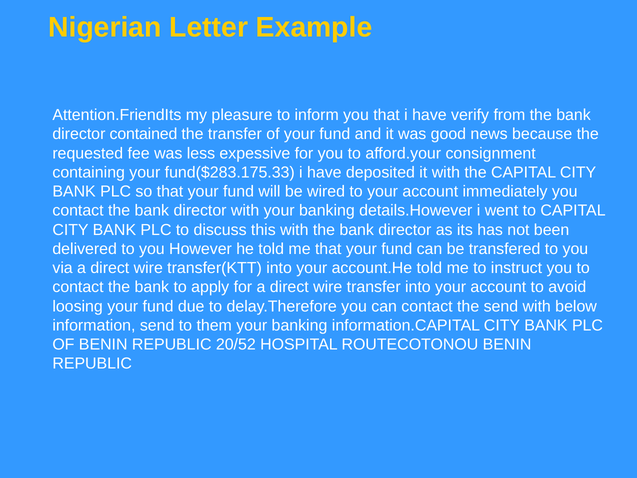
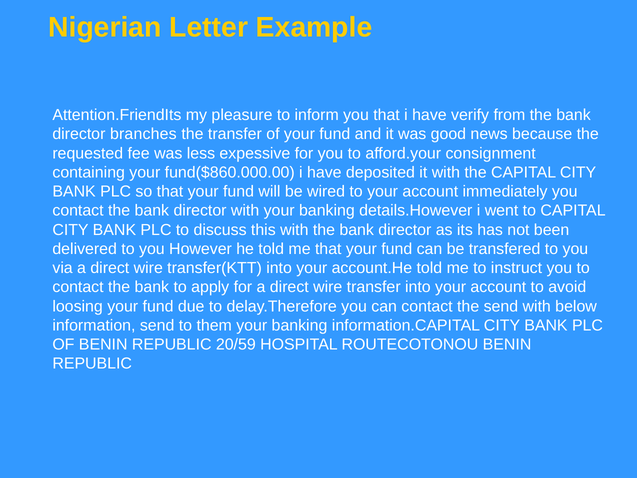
contained: contained -> branches
fund($283.175.33: fund($283.175.33 -> fund($860.000.00
20/52: 20/52 -> 20/59
